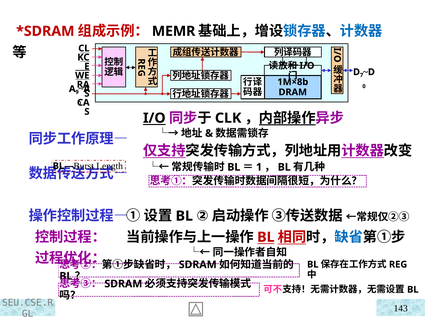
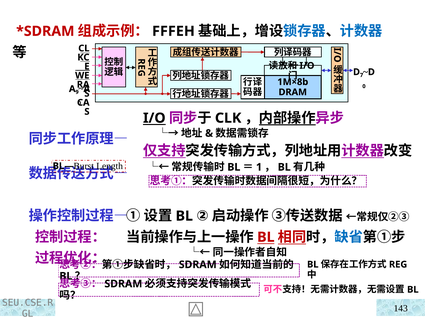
MEMR: MEMR -> FFFEH
